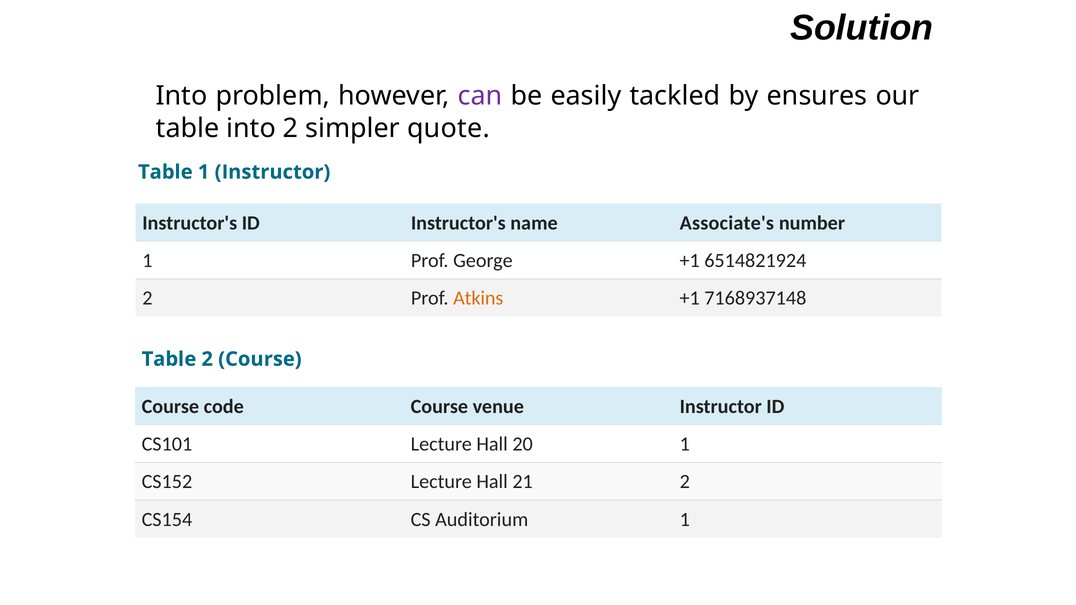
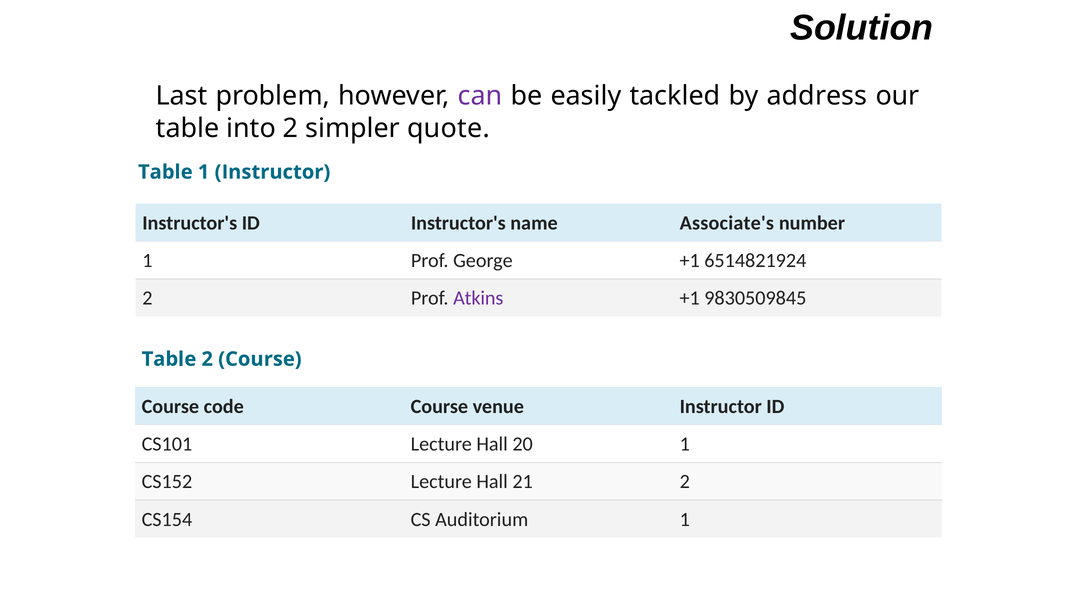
Into at (182, 96): Into -> Last
ensures: ensures -> address
Atkins colour: orange -> purple
7168937148: 7168937148 -> 9830509845
